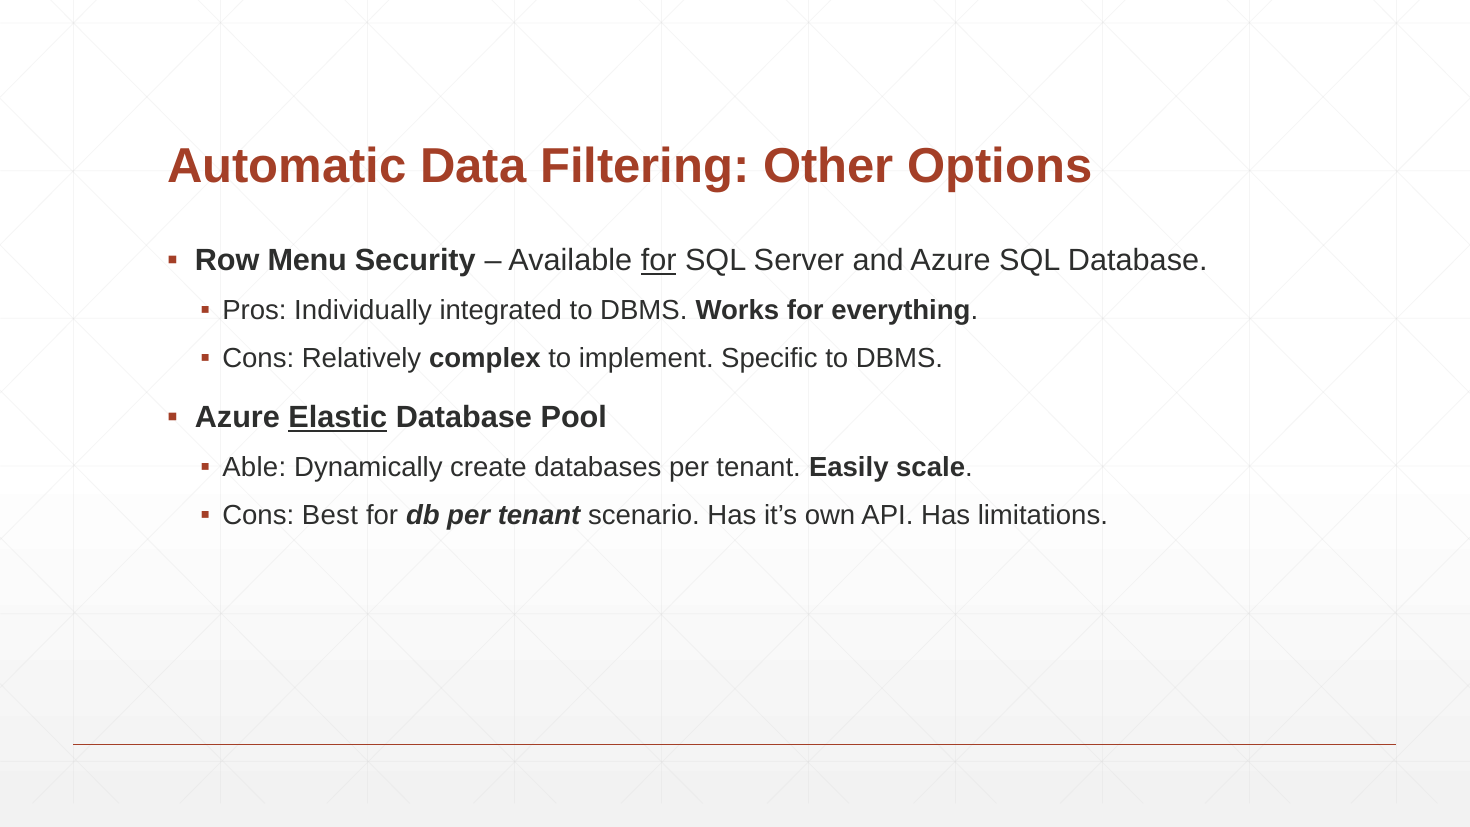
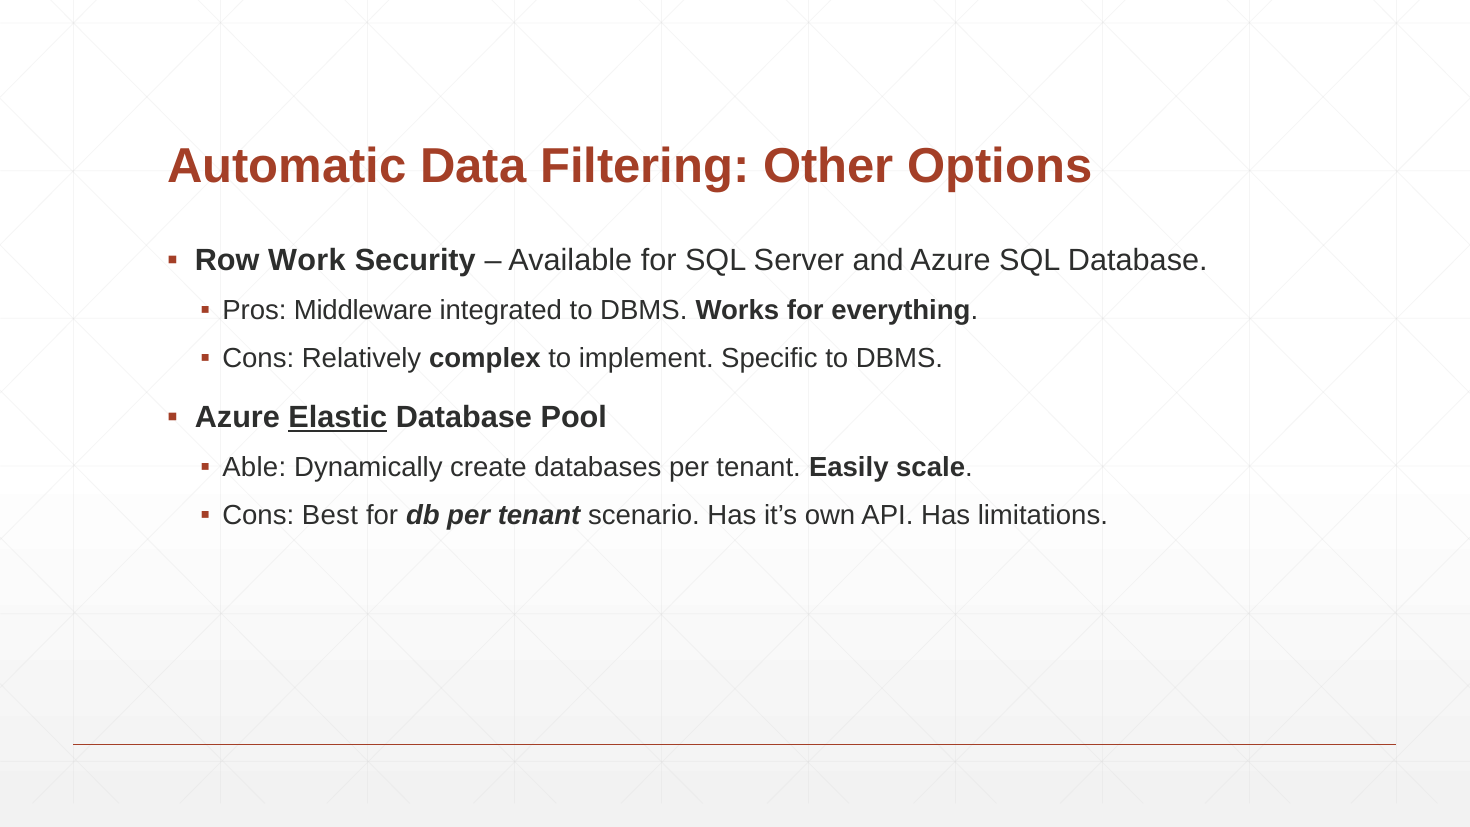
Menu: Menu -> Work
for at (659, 261) underline: present -> none
Individually: Individually -> Middleware
